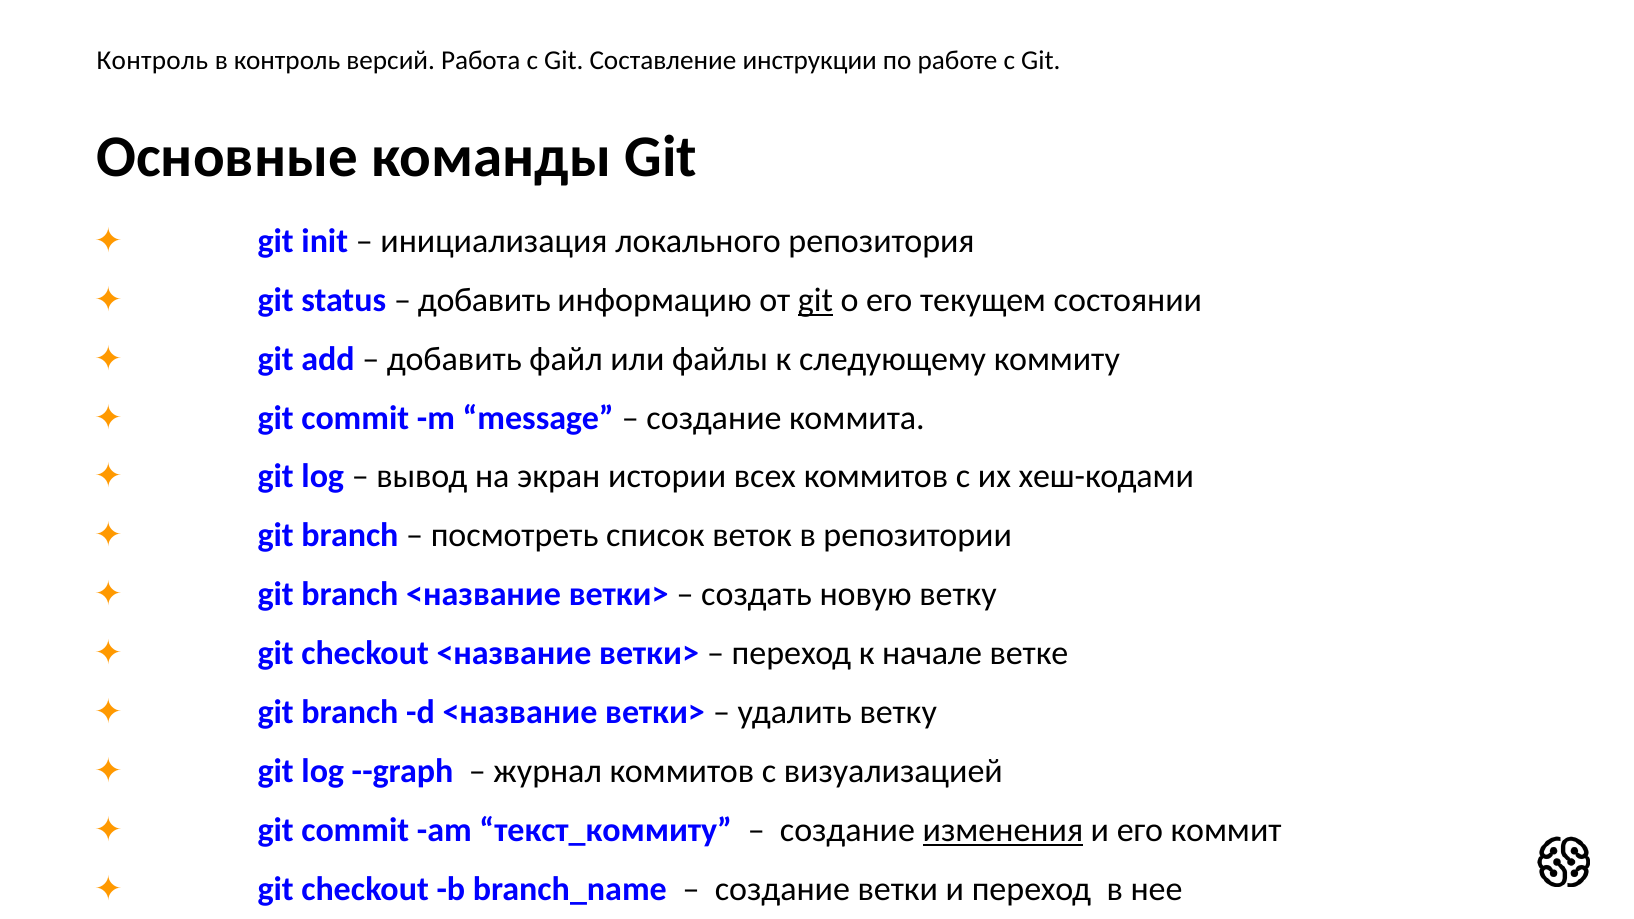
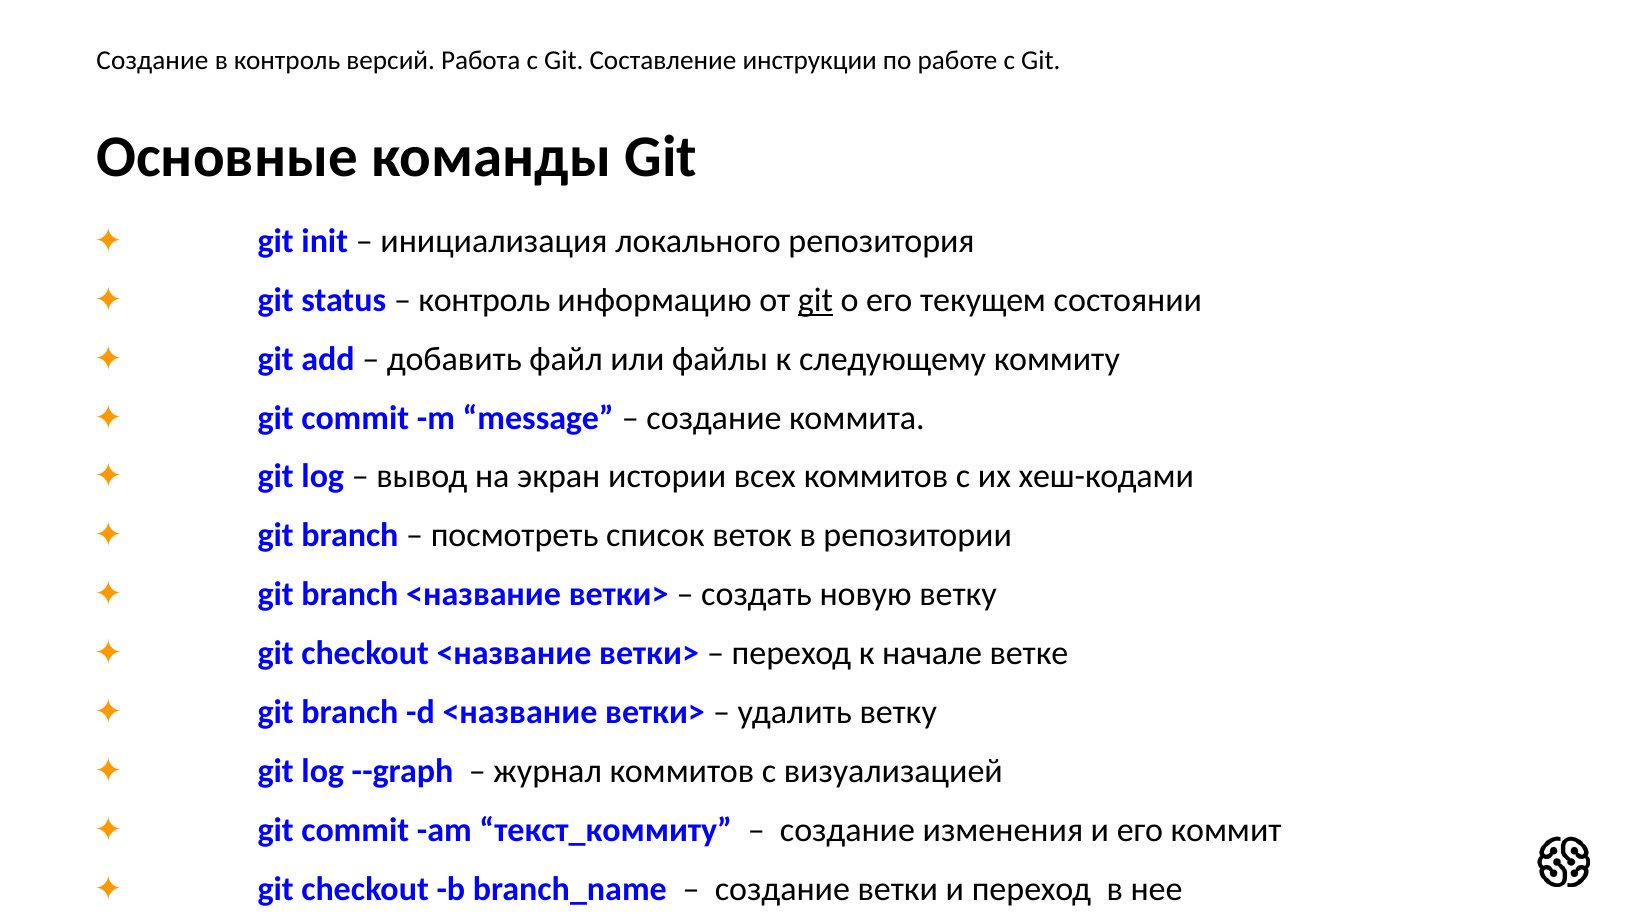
Контроль at (152, 60): Контроль -> Создание
добавить at (484, 300): добавить -> контроль
изменения underline: present -> none
